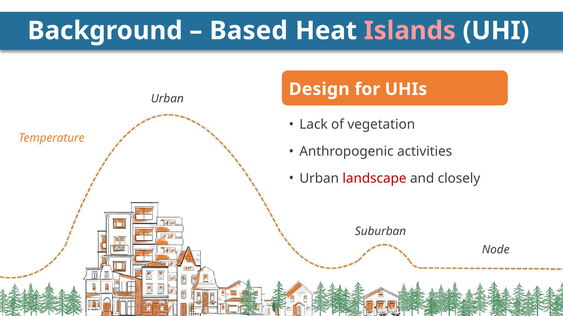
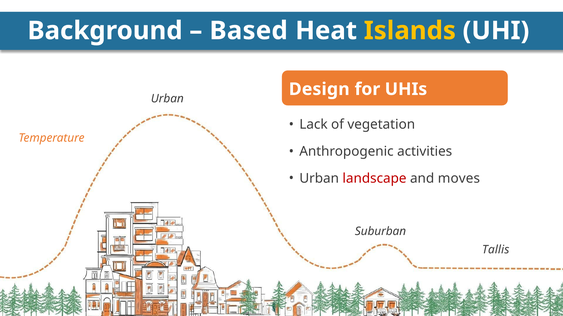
Islands colour: pink -> yellow
closely: closely -> moves
Node: Node -> Tallis
